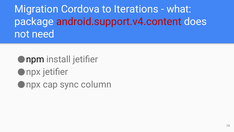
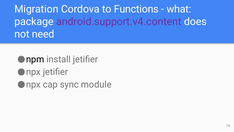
Iterations: Iterations -> Functions
android.support.v4.content colour: red -> purple
column: column -> module
